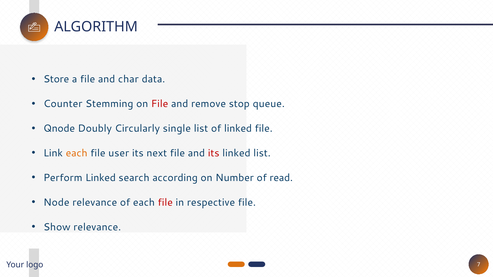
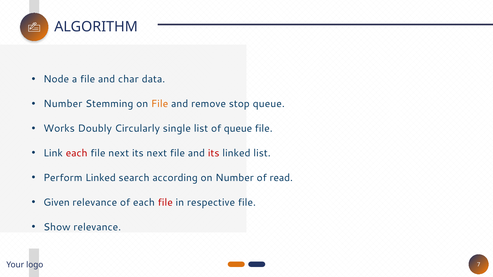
Store: Store -> Node
Counter at (63, 104): Counter -> Number
File at (160, 104) colour: red -> orange
Qnode: Qnode -> Works
of linked: linked -> queue
each at (77, 153) colour: orange -> red
file user: user -> next
Node: Node -> Given
